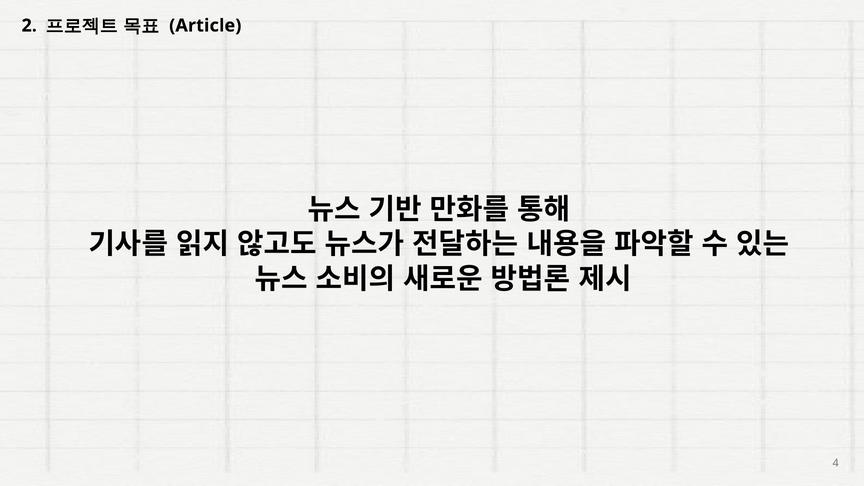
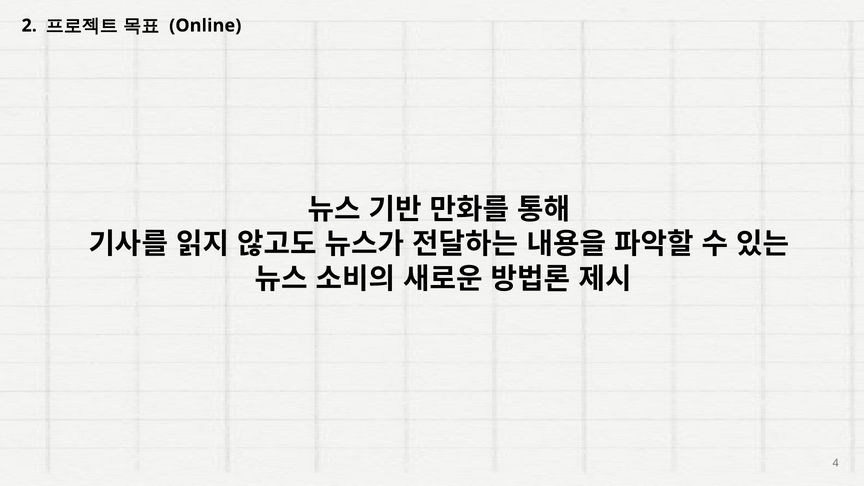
Article: Article -> Online
